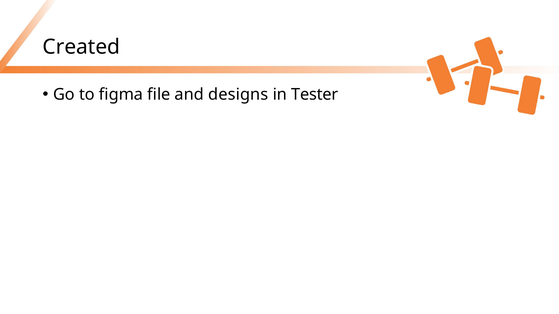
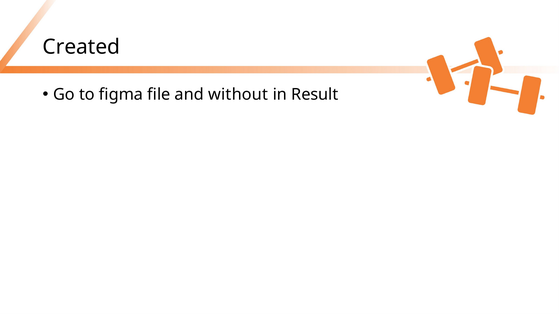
designs: designs -> without
Tester: Tester -> Result
